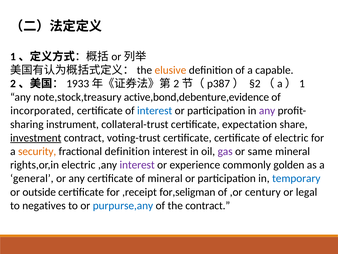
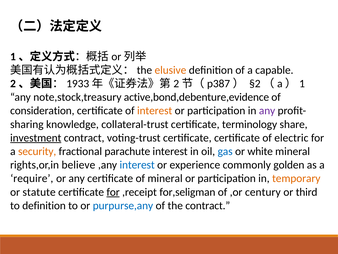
incorporated: incorporated -> consideration
interest at (155, 111) colour: blue -> orange
instrument: instrument -> knowledge
expectation: expectation -> terminology
fractional definition: definition -> parachute
gas colour: purple -> blue
same: same -> white
rights,or,in electric: electric -> believe
interest at (137, 165) colour: purple -> blue
general: general -> require
temporary colour: blue -> orange
outside: outside -> statute
for at (113, 192) underline: none -> present
legal: legal -> third
to negatives: negatives -> definition
